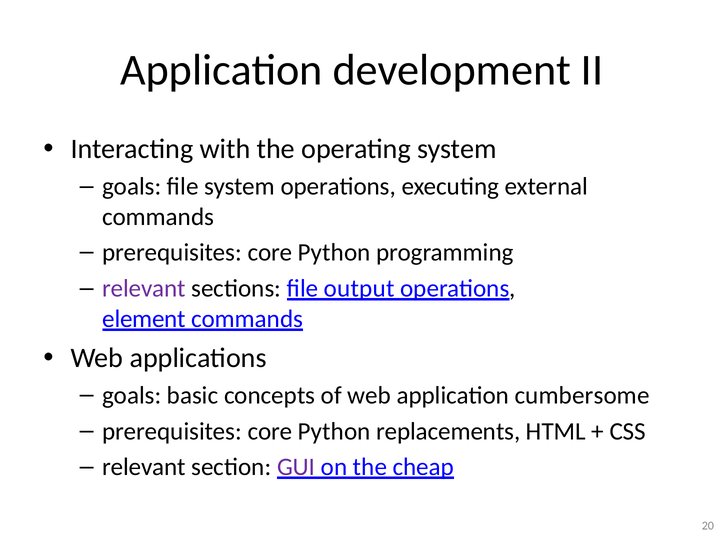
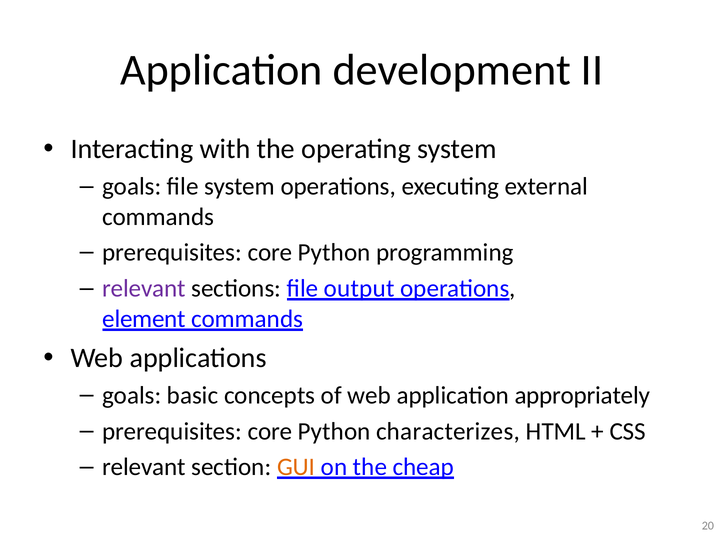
cumbersome: cumbersome -> appropriately
replacements: replacements -> characterizes
GUI colour: purple -> orange
